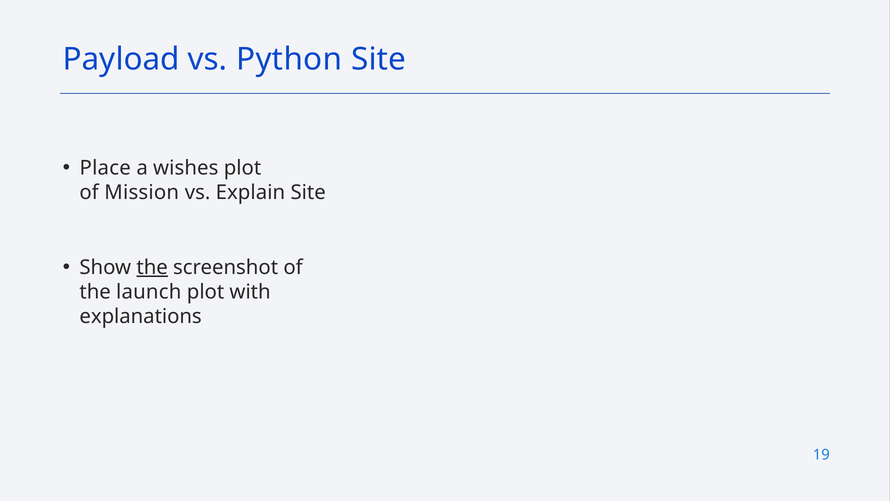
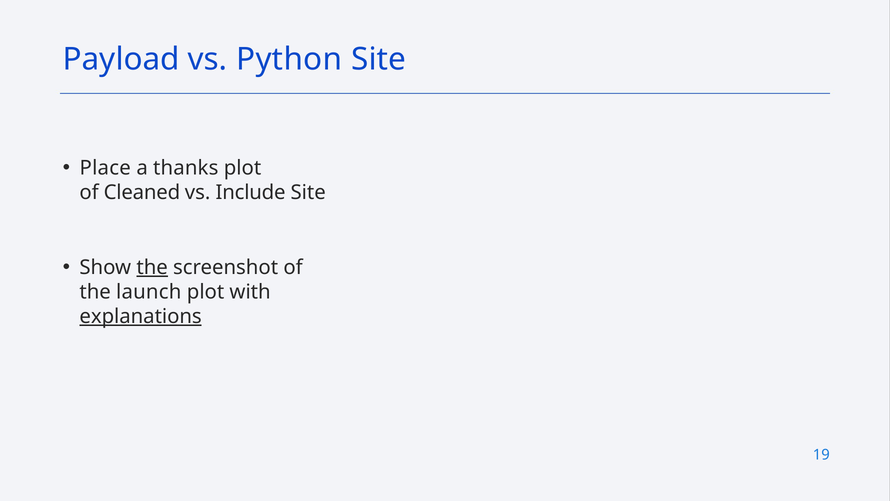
wishes: wishes -> thanks
Mission: Mission -> Cleaned
Explain: Explain -> Include
explanations underline: none -> present
